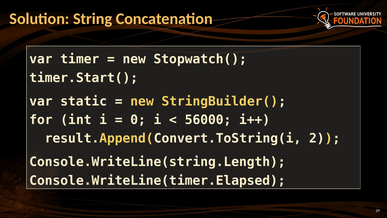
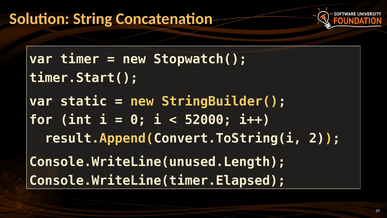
56000: 56000 -> 52000
Console.WriteLine(string.Length: Console.WriteLine(string.Length -> Console.WriteLine(unused.Length
